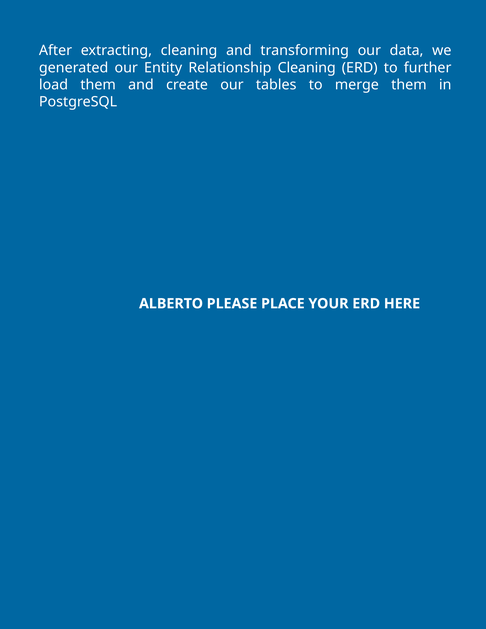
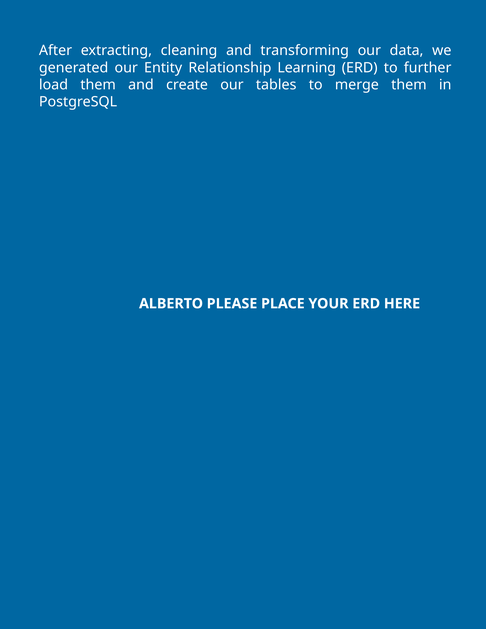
Relationship Cleaning: Cleaning -> Learning
